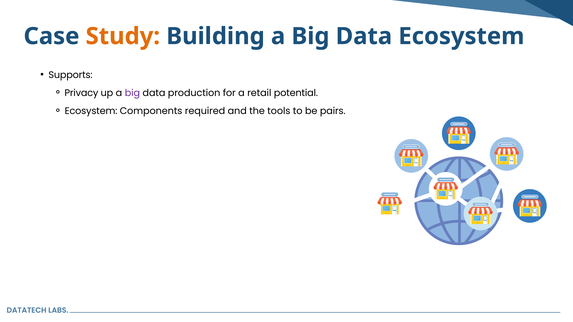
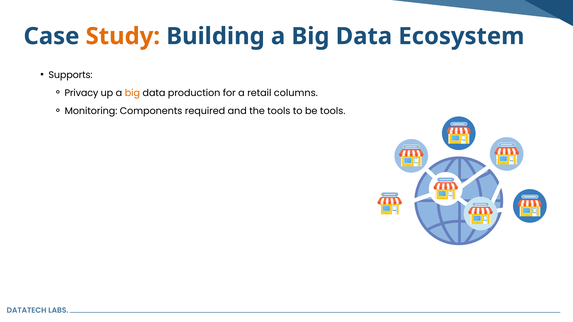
big at (132, 93) colour: purple -> orange
potential: potential -> columns
Ecosystem at (91, 111): Ecosystem -> Monitoring
be pairs: pairs -> tools
